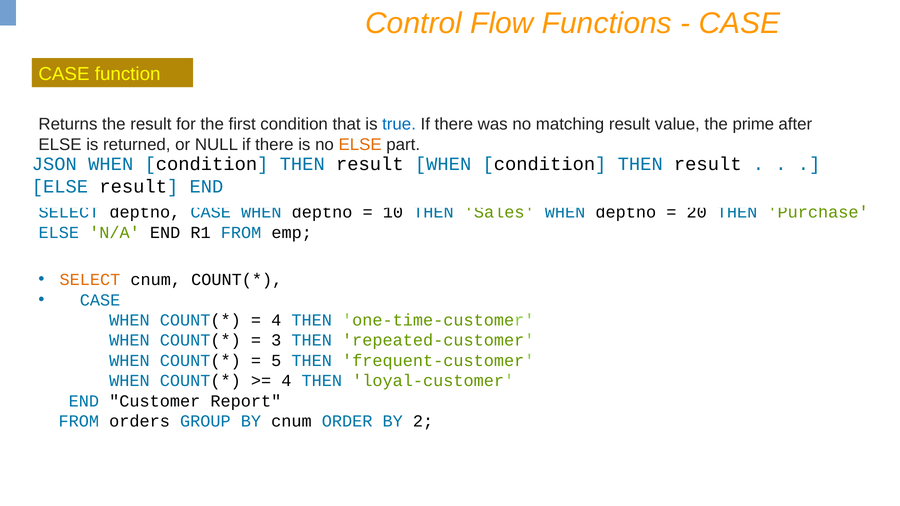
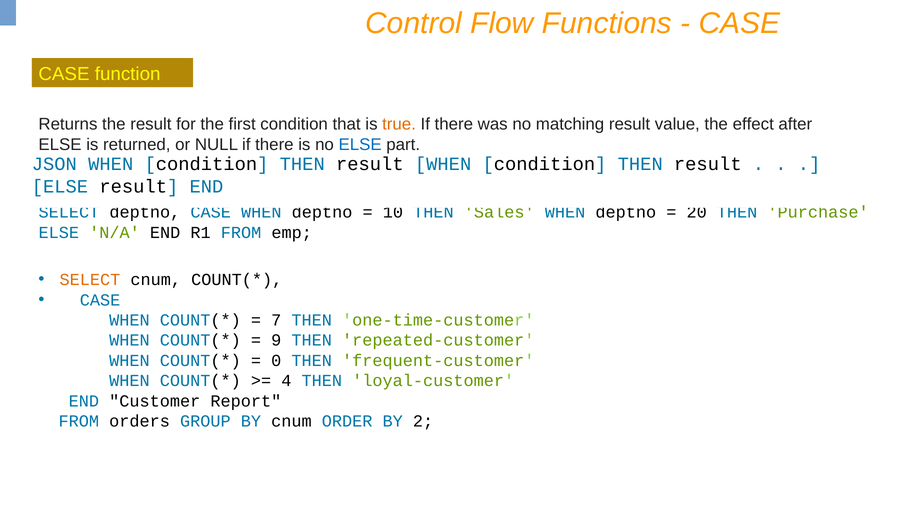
true colour: blue -> orange
prime: prime -> effect
ELSE at (360, 145) colour: orange -> blue
4 at (276, 320): 4 -> 7
3: 3 -> 9
5: 5 -> 0
